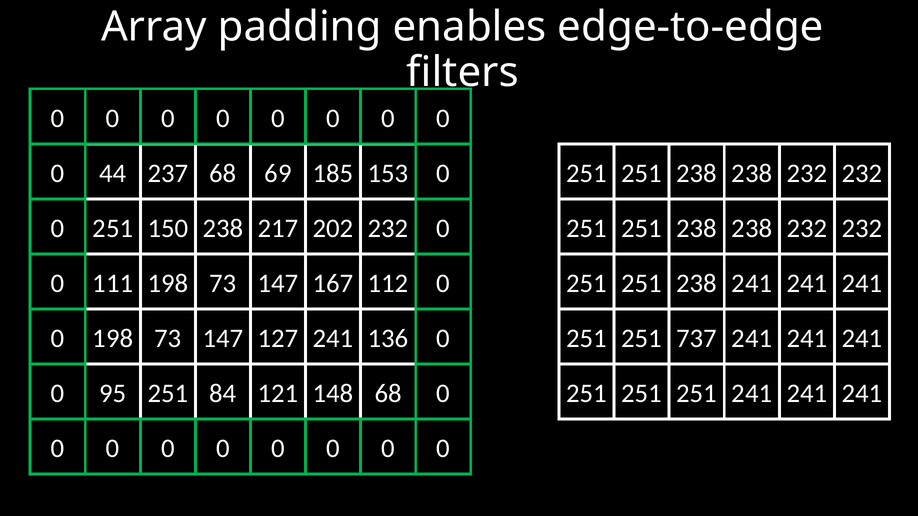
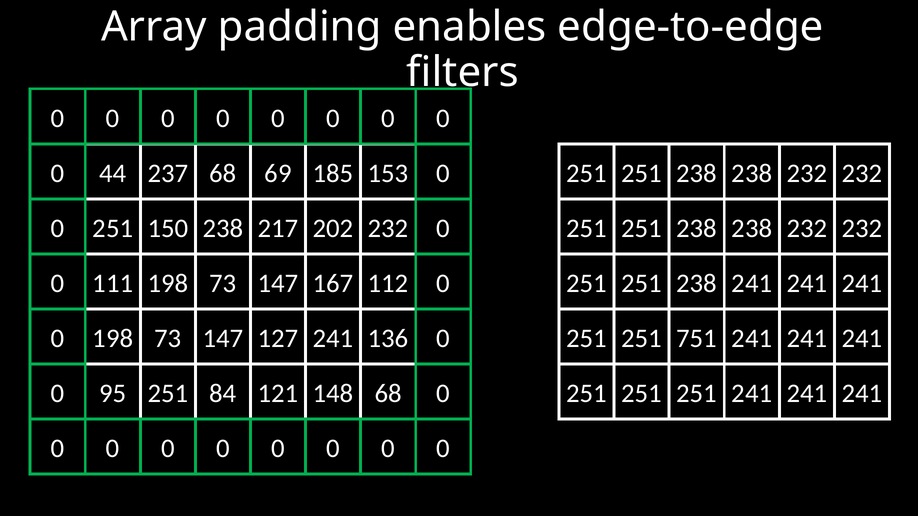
737: 737 -> 751
